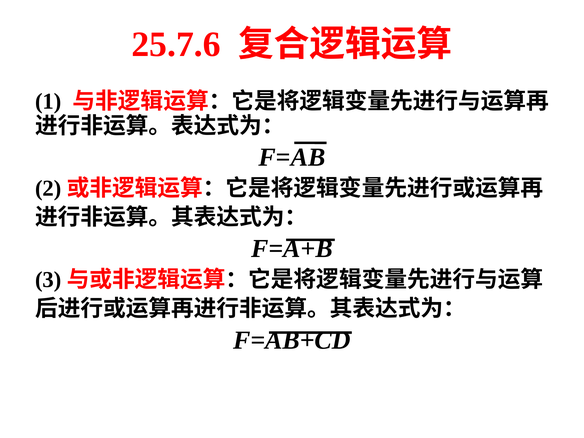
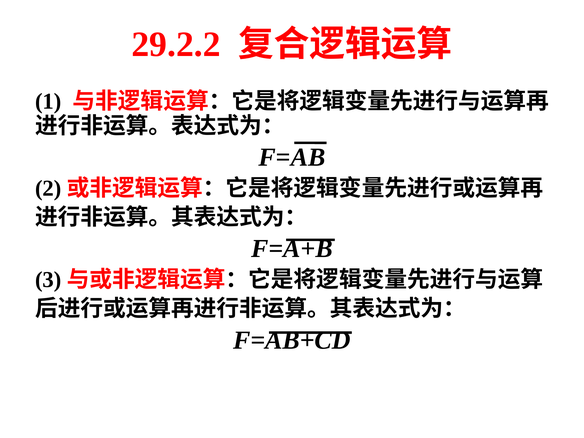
25.7.6: 25.7.6 -> 29.2.2
